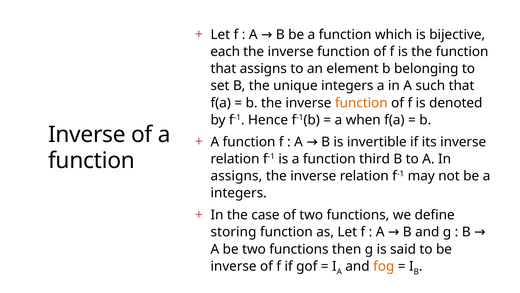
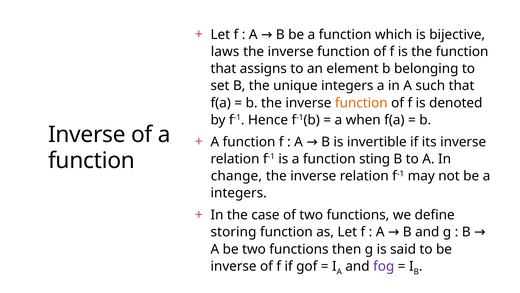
each: each -> laws
third: third -> sting
assigns at (236, 176): assigns -> change
fog colour: orange -> purple
